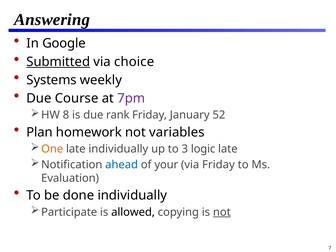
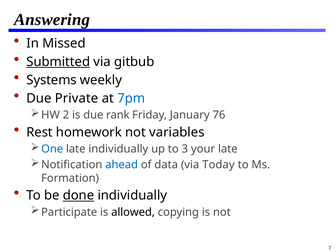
Google: Google -> Missed
choice: choice -> gitbub
Course: Course -> Private
7pm colour: purple -> blue
8: 8 -> 2
52: 52 -> 76
Plan: Plan -> Rest
One colour: orange -> blue
logic: logic -> your
your: your -> data
via Friday: Friday -> Today
Evaluation: Evaluation -> Formation
done underline: none -> present
not at (222, 212) underline: present -> none
